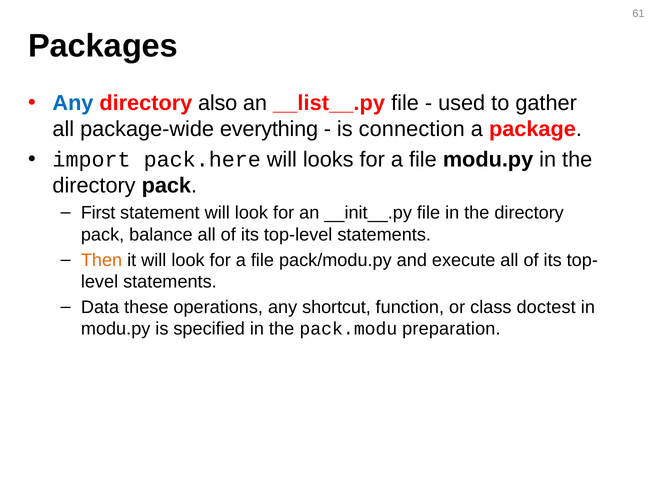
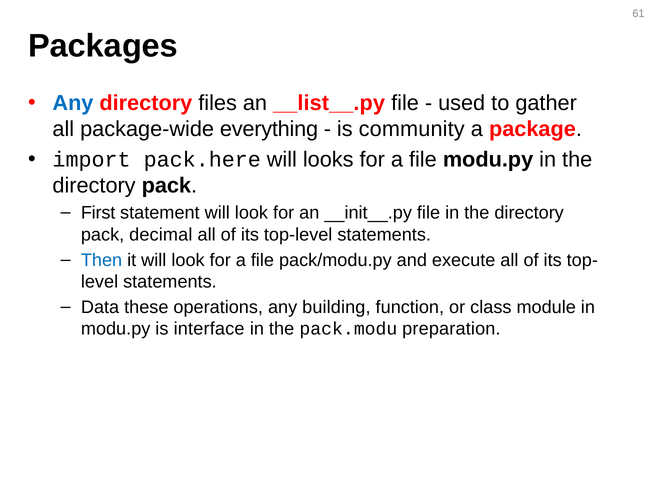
also: also -> files
connection: connection -> community
balance: balance -> decimal
Then colour: orange -> blue
shortcut: shortcut -> building
doctest: doctest -> module
specified: specified -> interface
